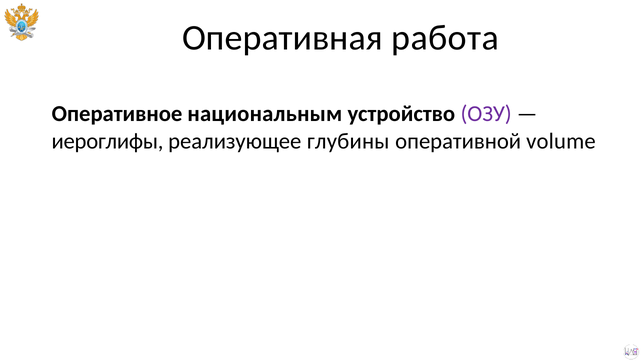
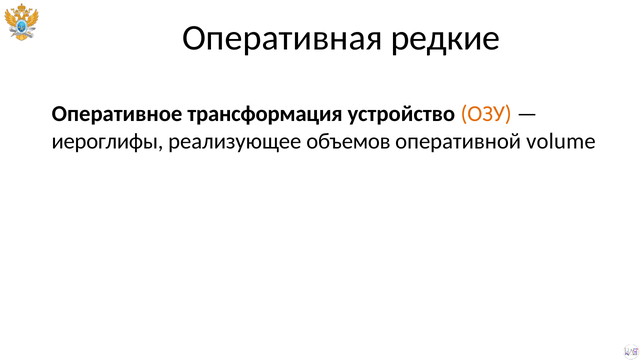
работа: работа -> редкие
национальным: национальным -> трансформация
ОЗУ colour: purple -> orange
глубины: глубины -> объемов
